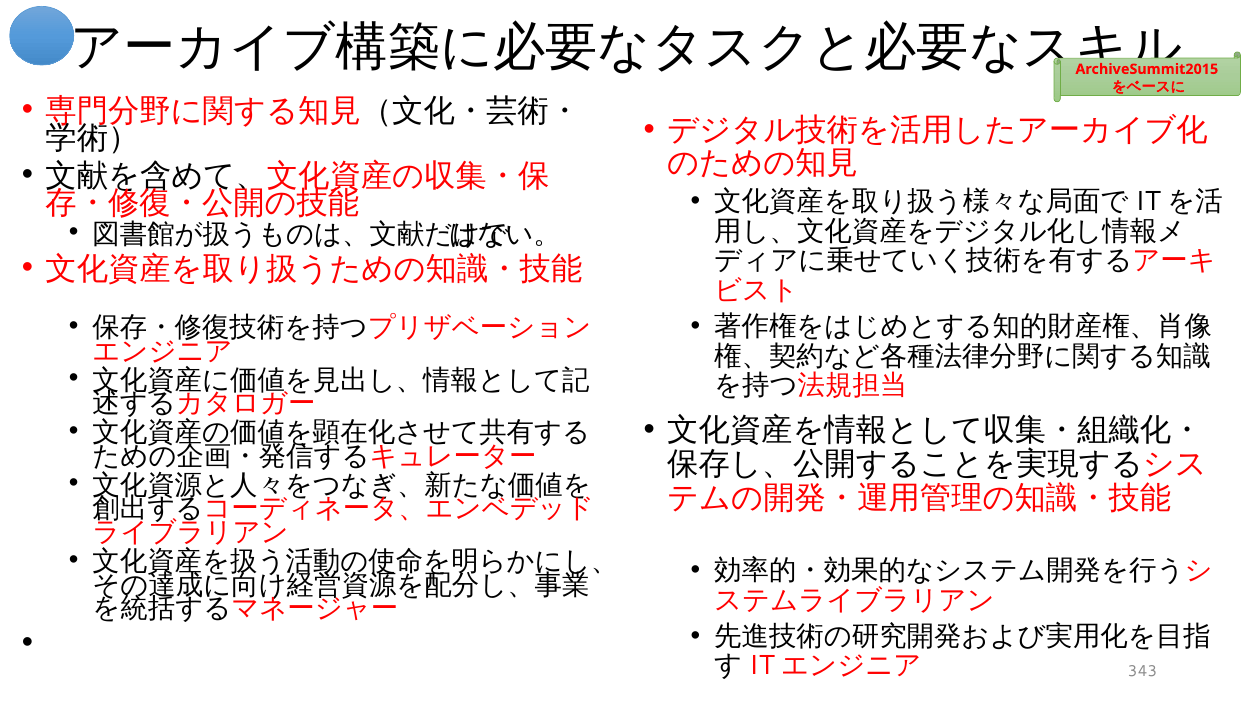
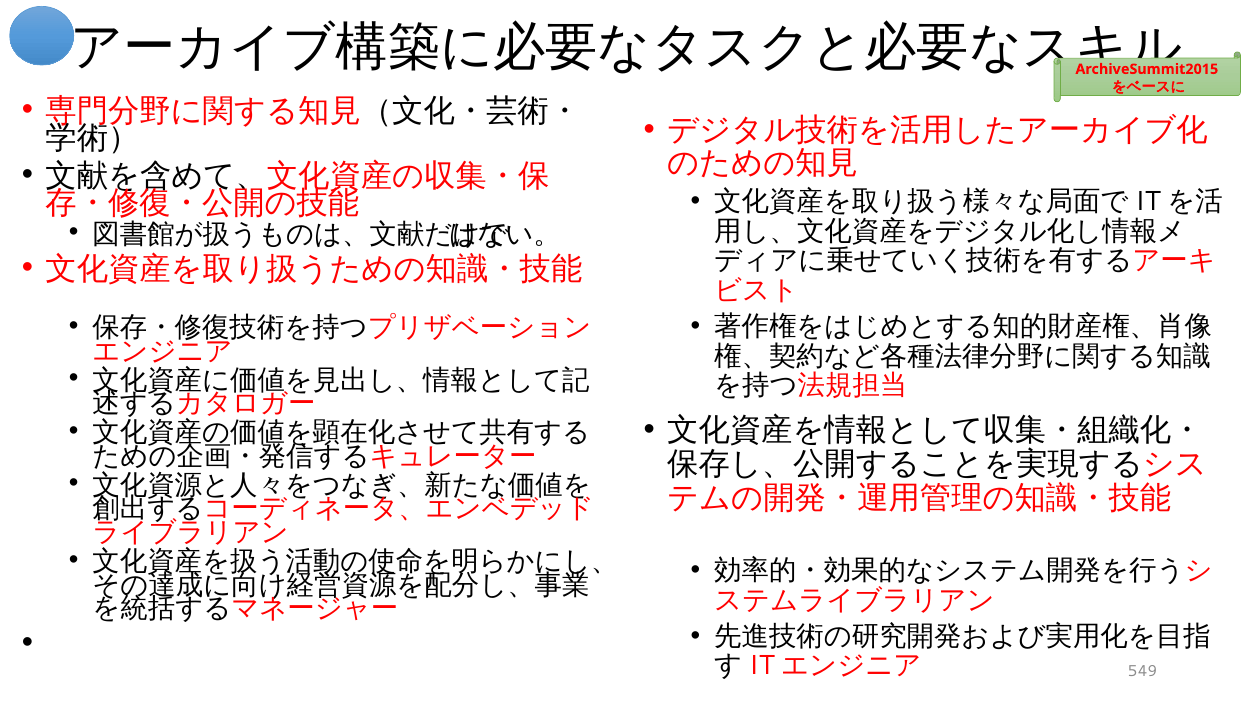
343: 343 -> 549
